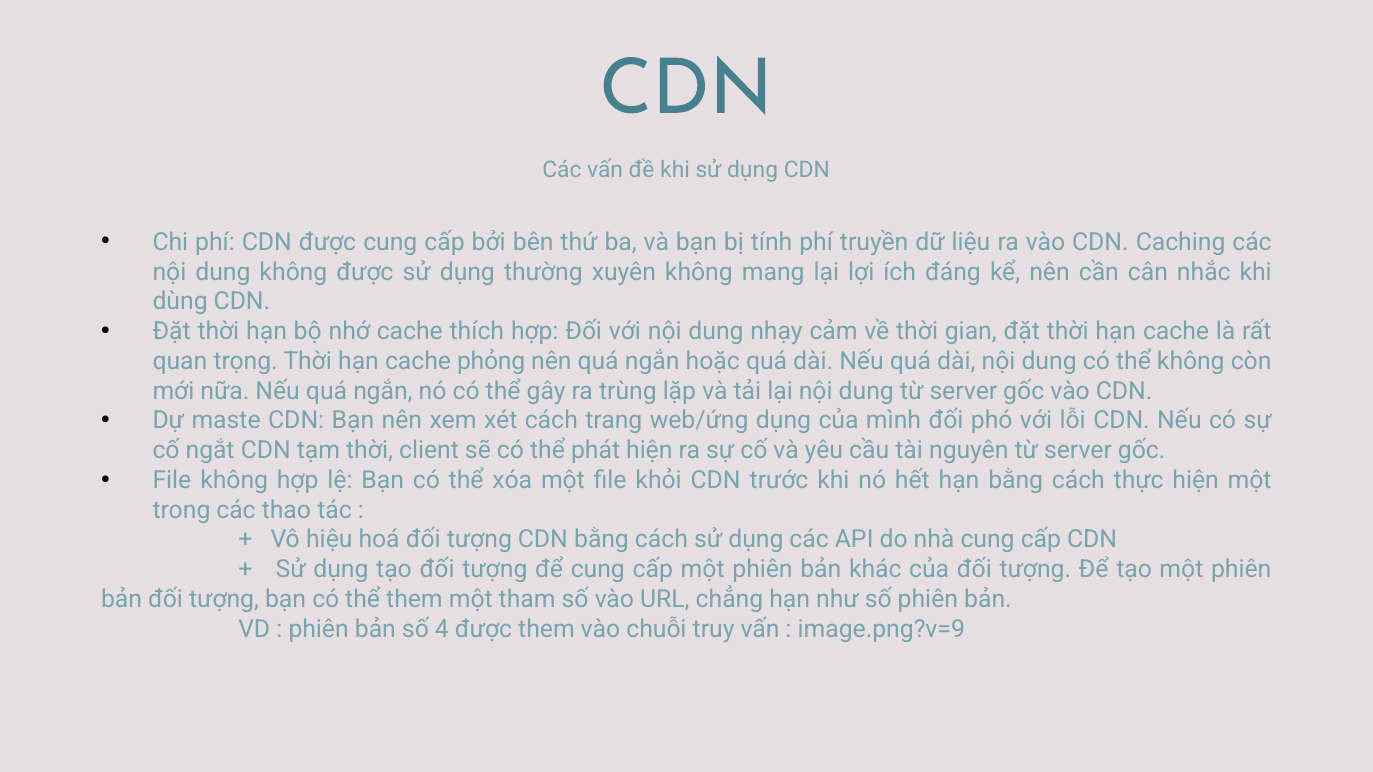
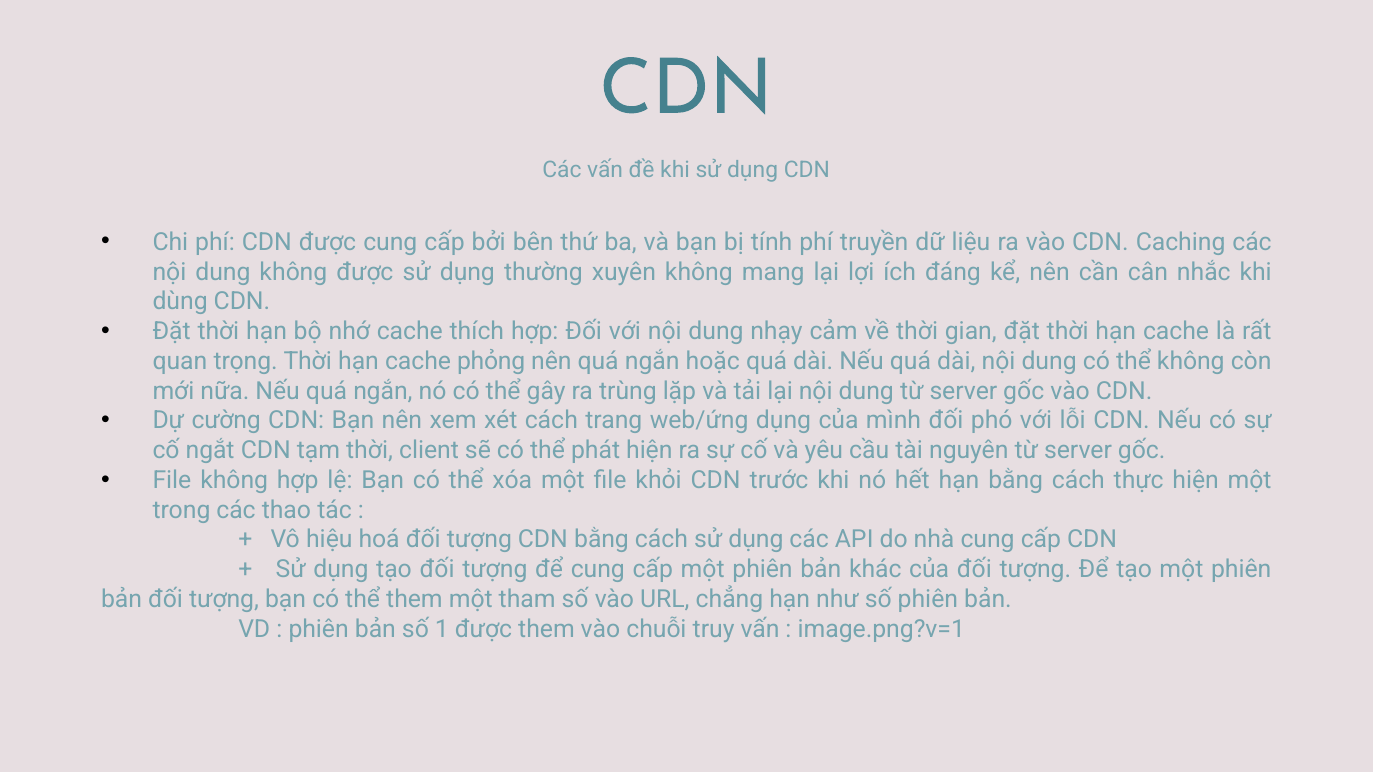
maste: maste -> cường
4: 4 -> 1
image.png?v=9: image.png?v=9 -> image.png?v=1
